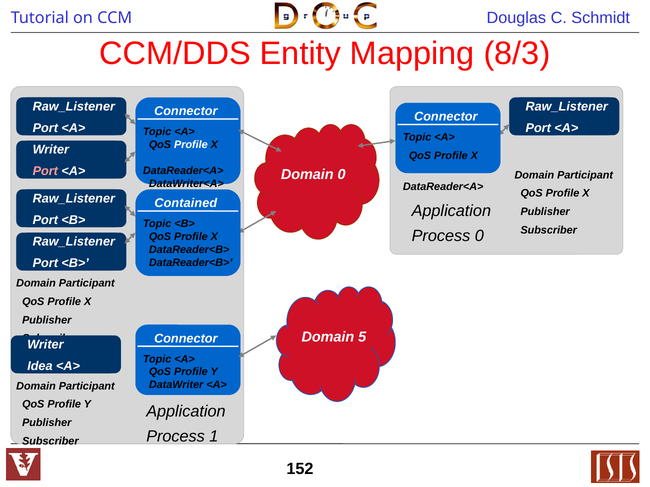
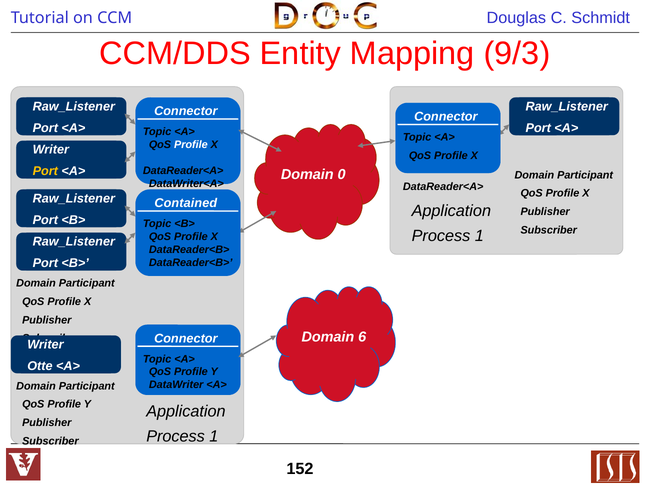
8/3: 8/3 -> 9/3
Port at (45, 171) colour: pink -> yellow
0 at (479, 236): 0 -> 1
5: 5 -> 6
Idea: Idea -> Otte
